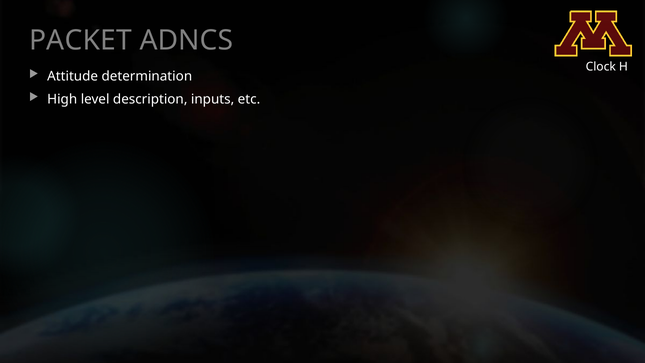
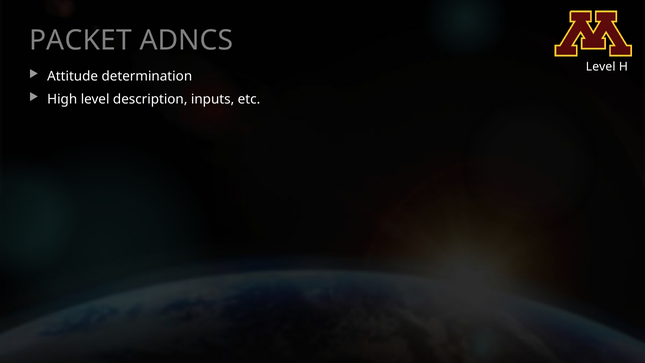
Clock at (601, 67): Clock -> Level
